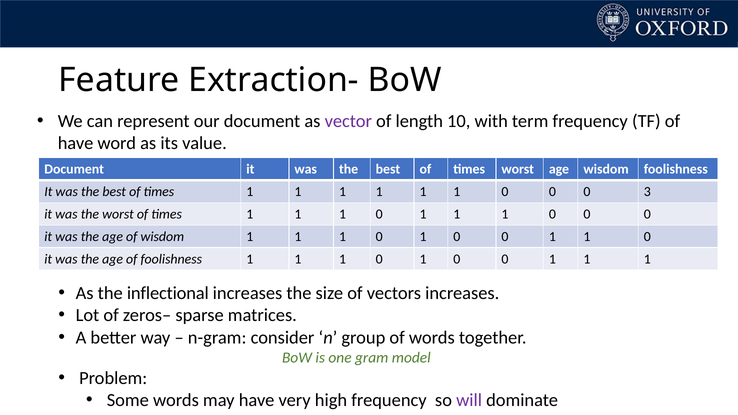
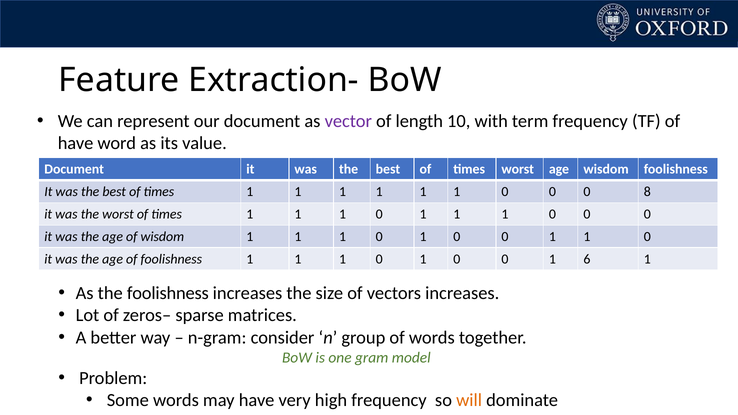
3: 3 -> 8
1 at (587, 259): 1 -> 6
the inflectional: inflectional -> foolishness
will colour: purple -> orange
